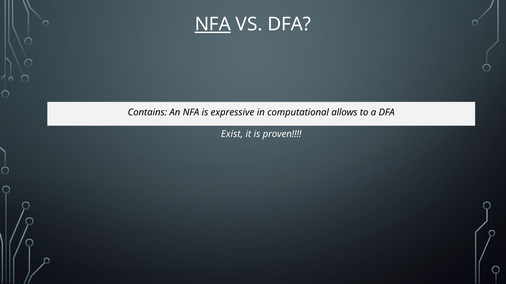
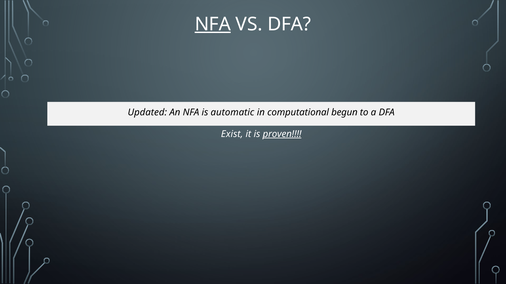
Contains: Contains -> Updated
expressive: expressive -> automatic
allows: allows -> begun
proven underline: none -> present
